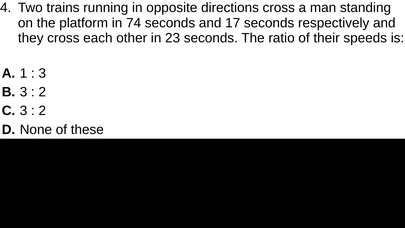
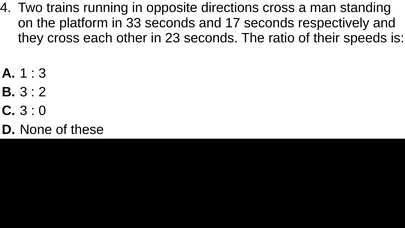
74: 74 -> 33
2 at (42, 111): 2 -> 0
